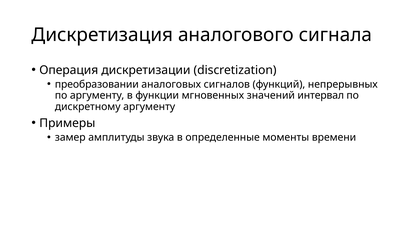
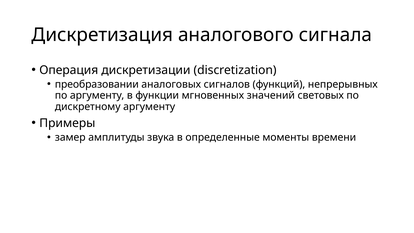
интервал: интервал -> световых
